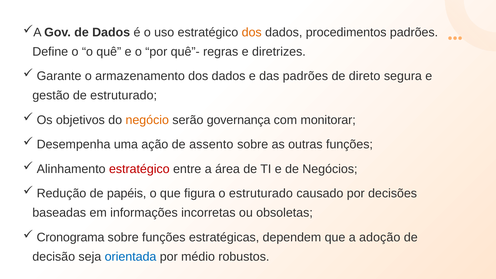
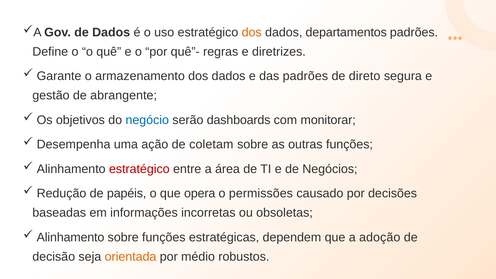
procedimentos: procedimentos -> departamentos
de estruturado: estruturado -> abrangente
negócio colour: orange -> blue
governança: governança -> dashboards
assento: assento -> coletam
figura: figura -> opera
o estruturado: estruturado -> permissões
Cronograma at (71, 237): Cronograma -> Alinhamento
orientada colour: blue -> orange
